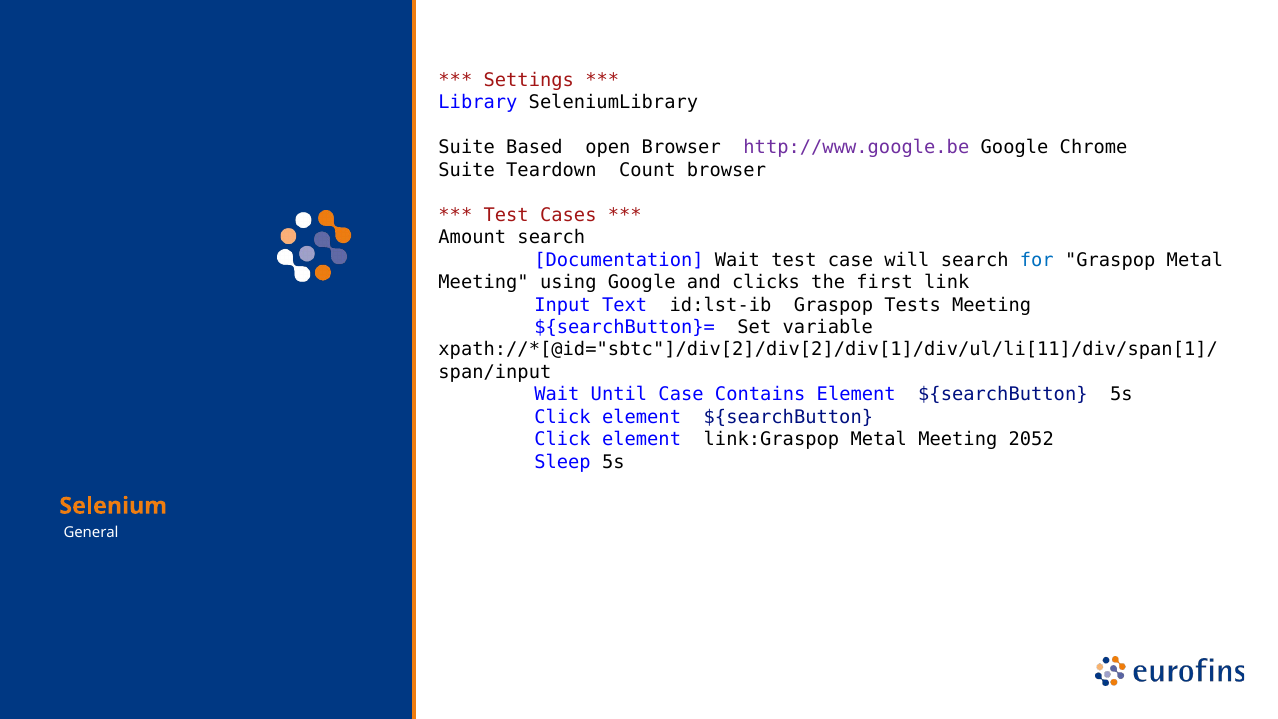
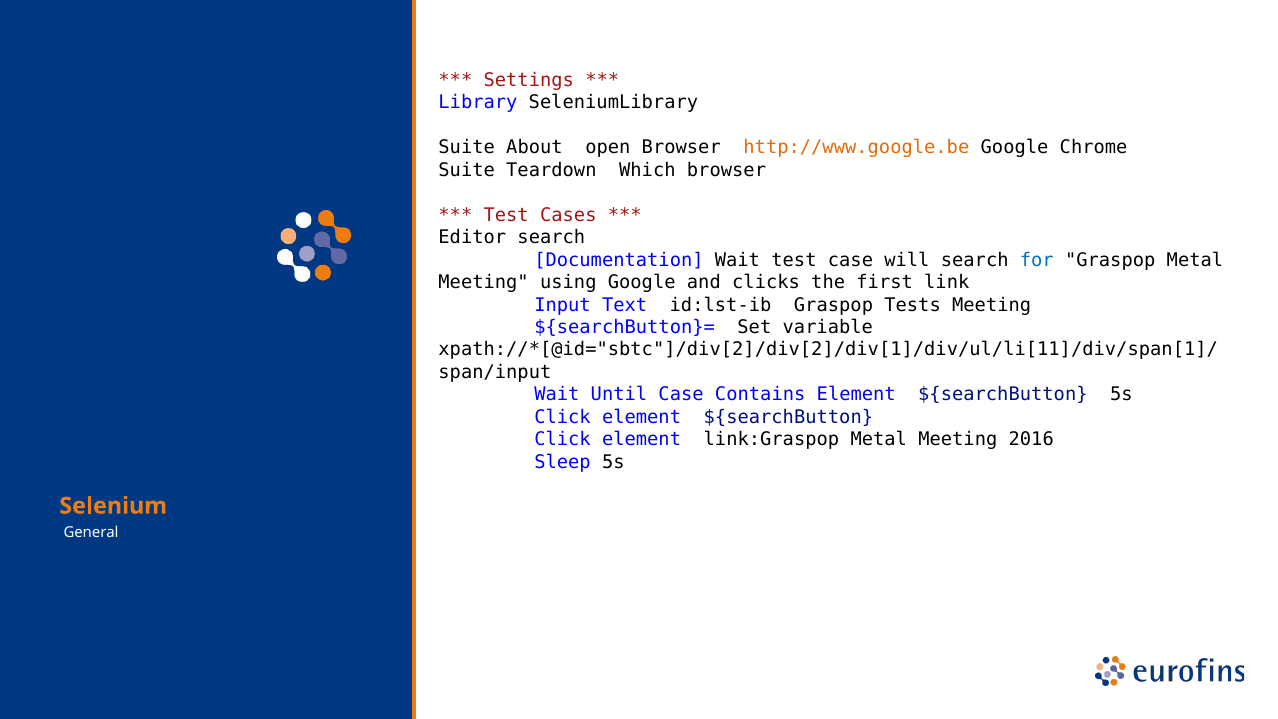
Based: Based -> About
http://www.google.be colour: purple -> orange
Count: Count -> Which
Amount: Amount -> Editor
2052: 2052 -> 2016
